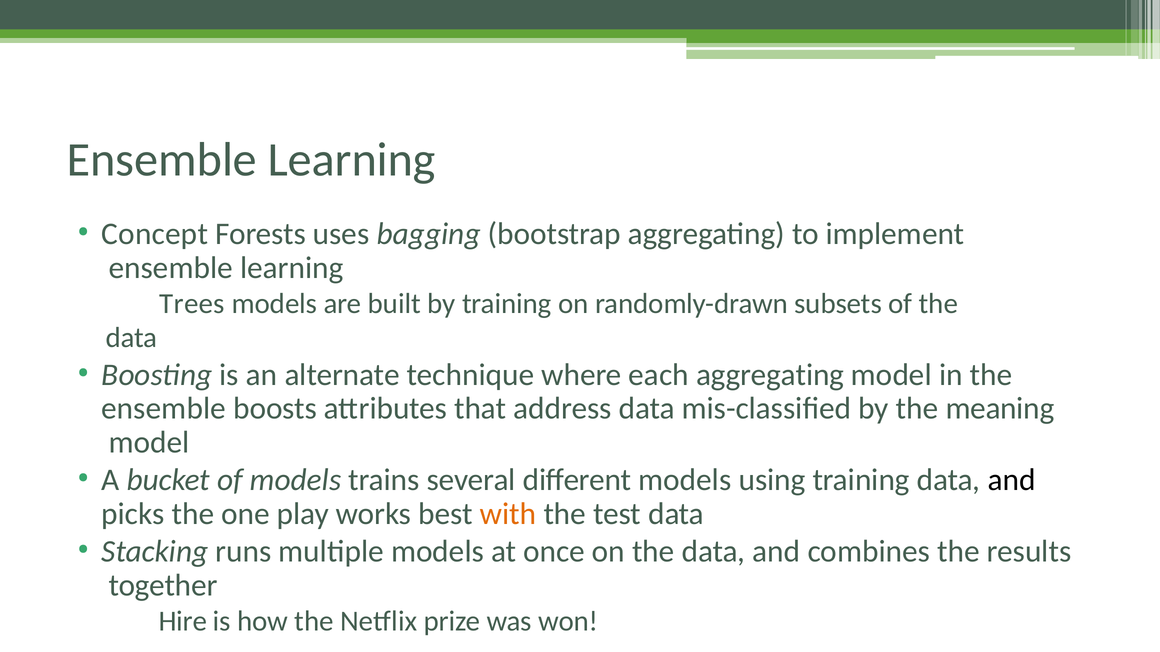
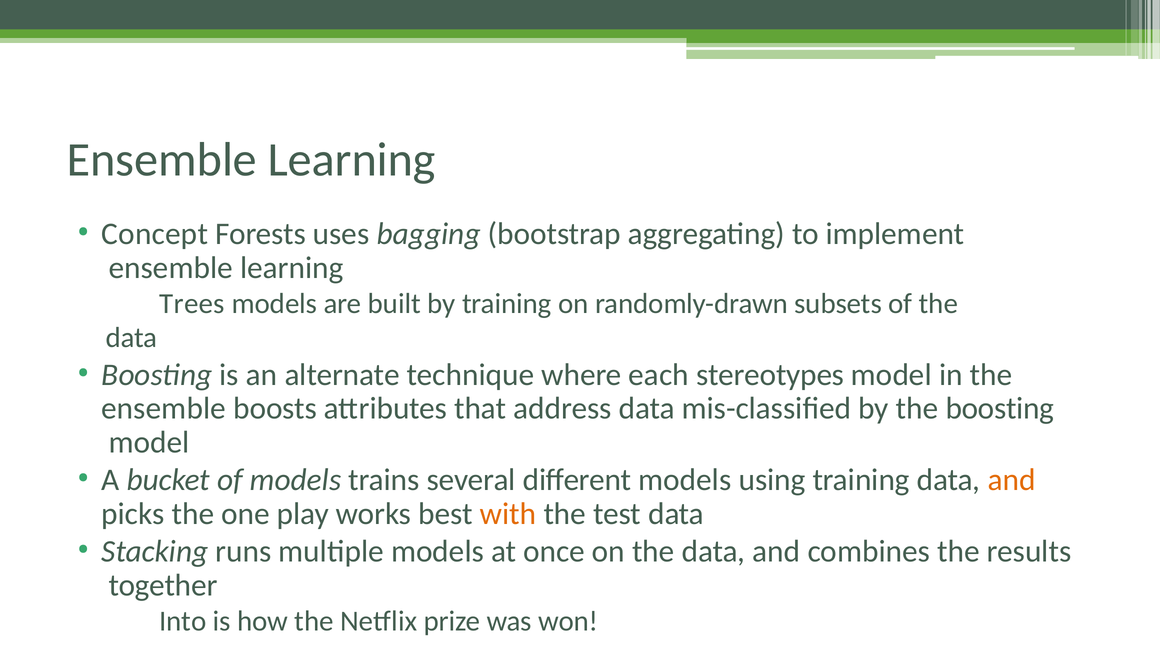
each aggregating: aggregating -> stereotypes
the meaning: meaning -> boosting
and at (1012, 480) colour: black -> orange
Hire: Hire -> Into
